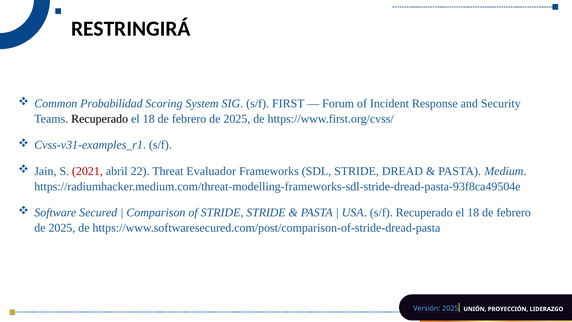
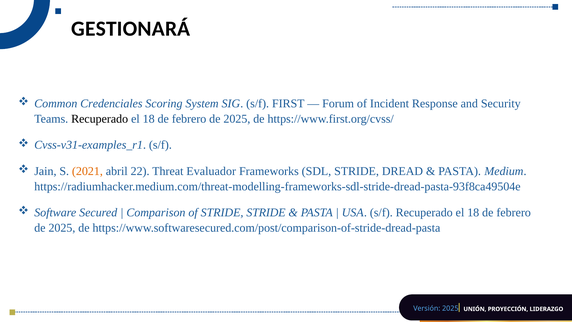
RESTRINGIRÁ: RESTRINGIRÁ -> GESTIONARÁ
Probabilidad: Probabilidad -> Credenciales
2021 colour: red -> orange
